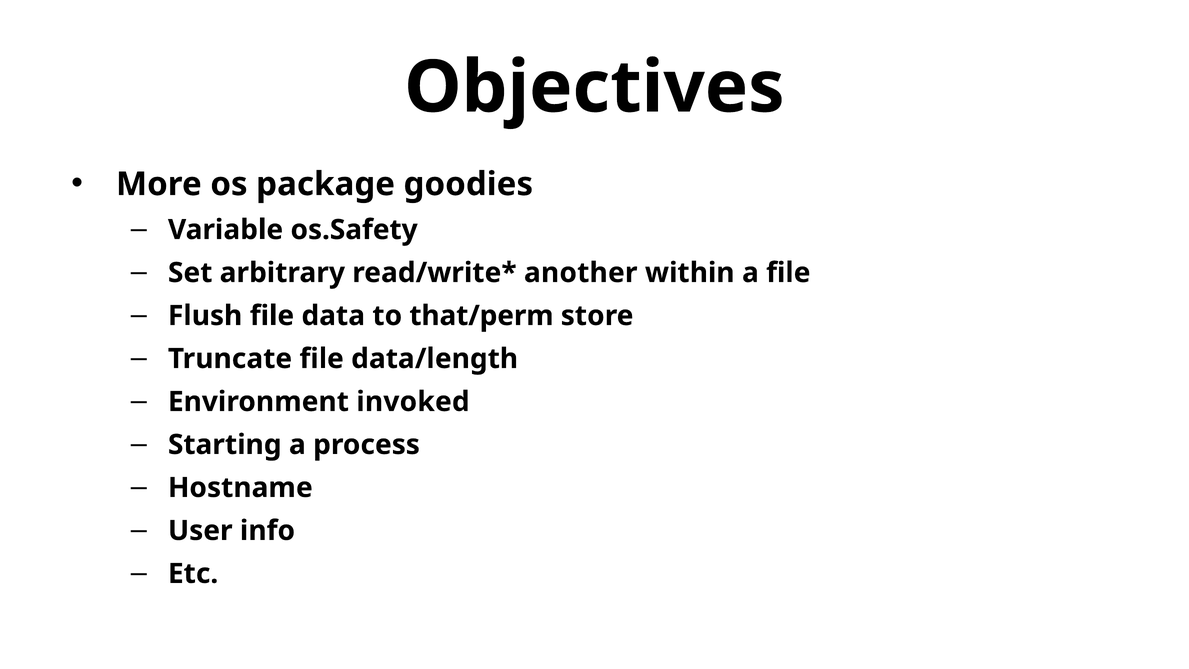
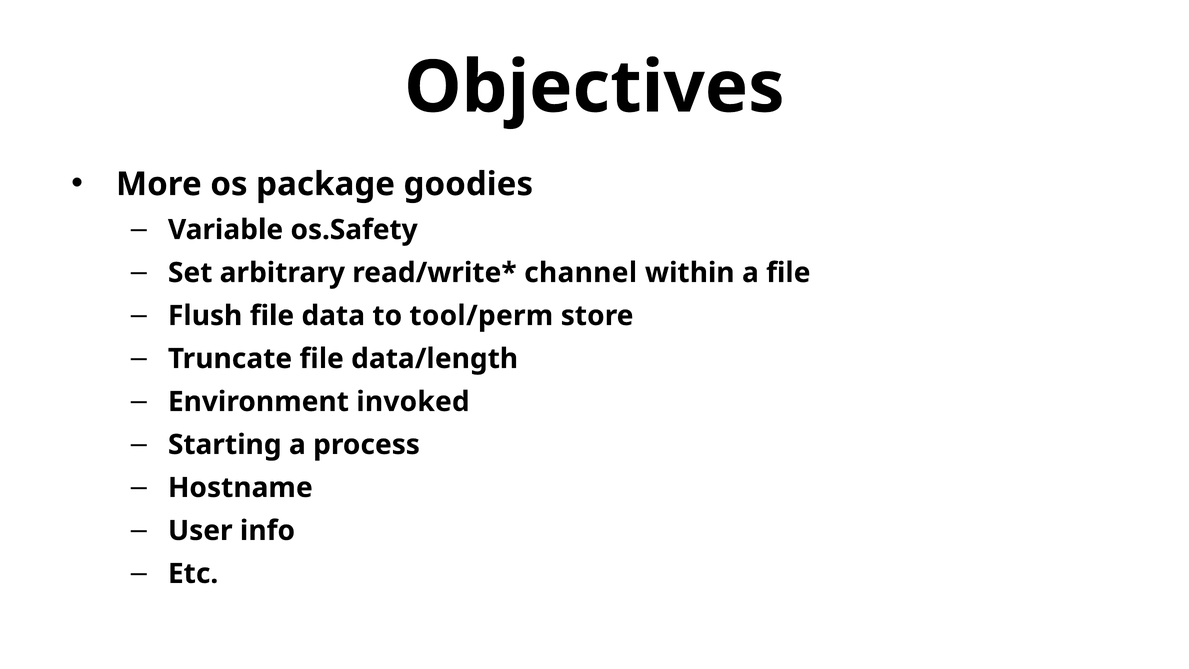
another: another -> channel
that/perm: that/perm -> tool/perm
